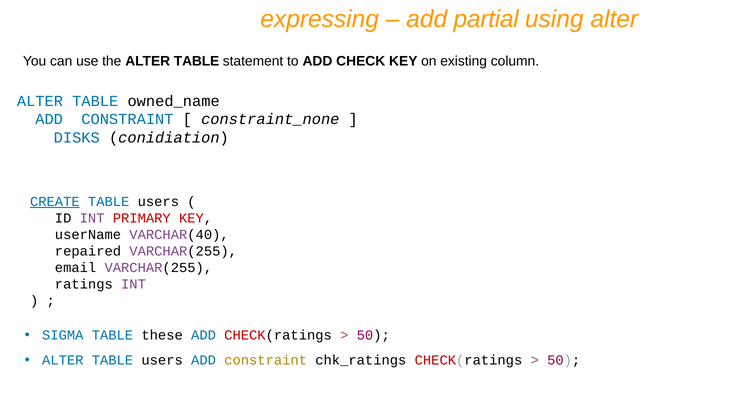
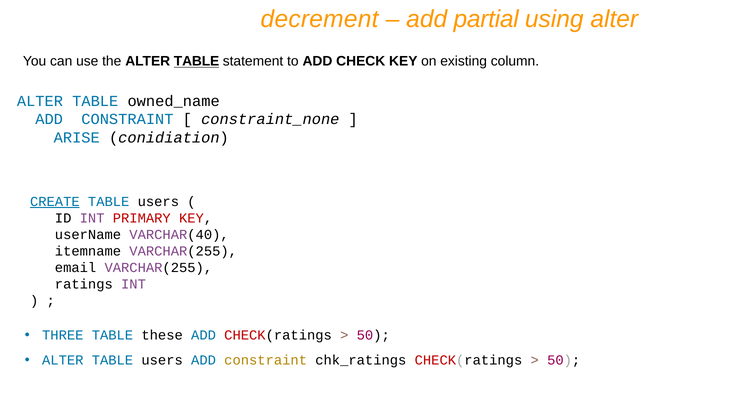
expressing: expressing -> decrement
TABLE at (197, 61) underline: none -> present
DISKS: DISKS -> ARISE
repaired: repaired -> itemname
SIGMA: SIGMA -> THREE
